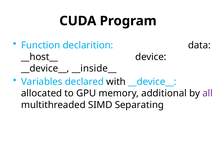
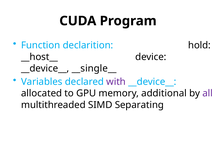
data: data -> hold
__inside__: __inside__ -> __single__
with colour: black -> purple
